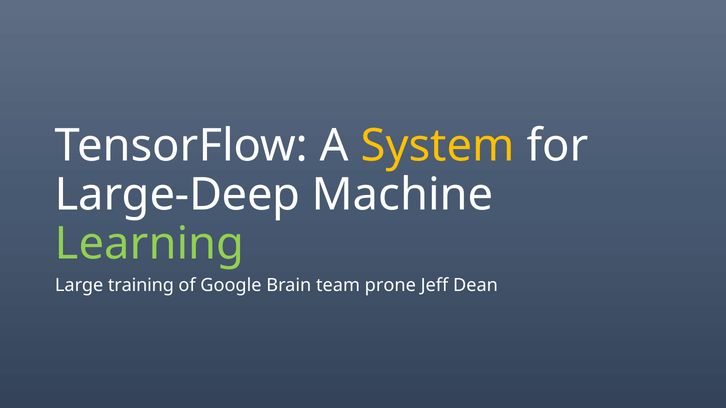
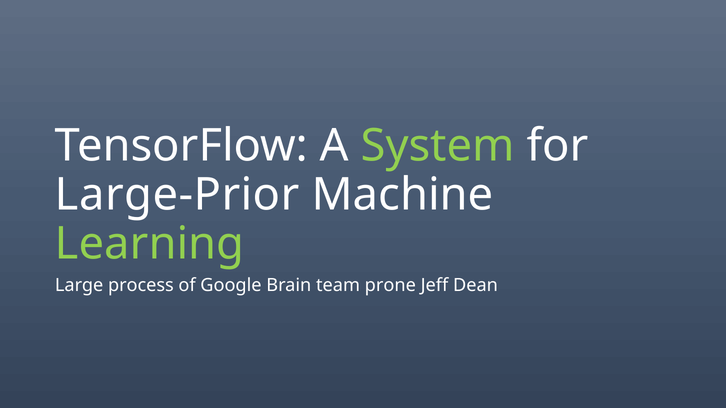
System colour: yellow -> light green
Large-Deep: Large-Deep -> Large-Prior
training: training -> process
